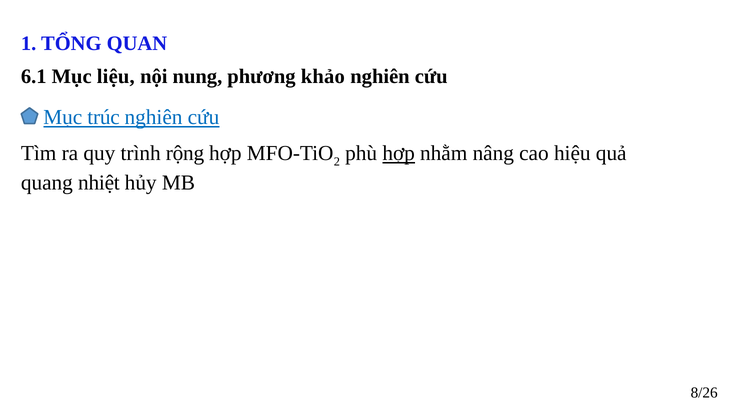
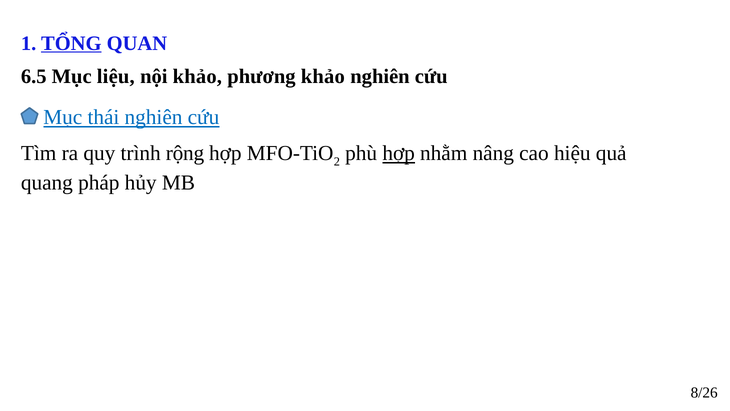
TỔNG underline: none -> present
6.1: 6.1 -> 6.5
nội nung: nung -> khảo
trúc: trúc -> thái
nhiệt: nhiệt -> pháp
